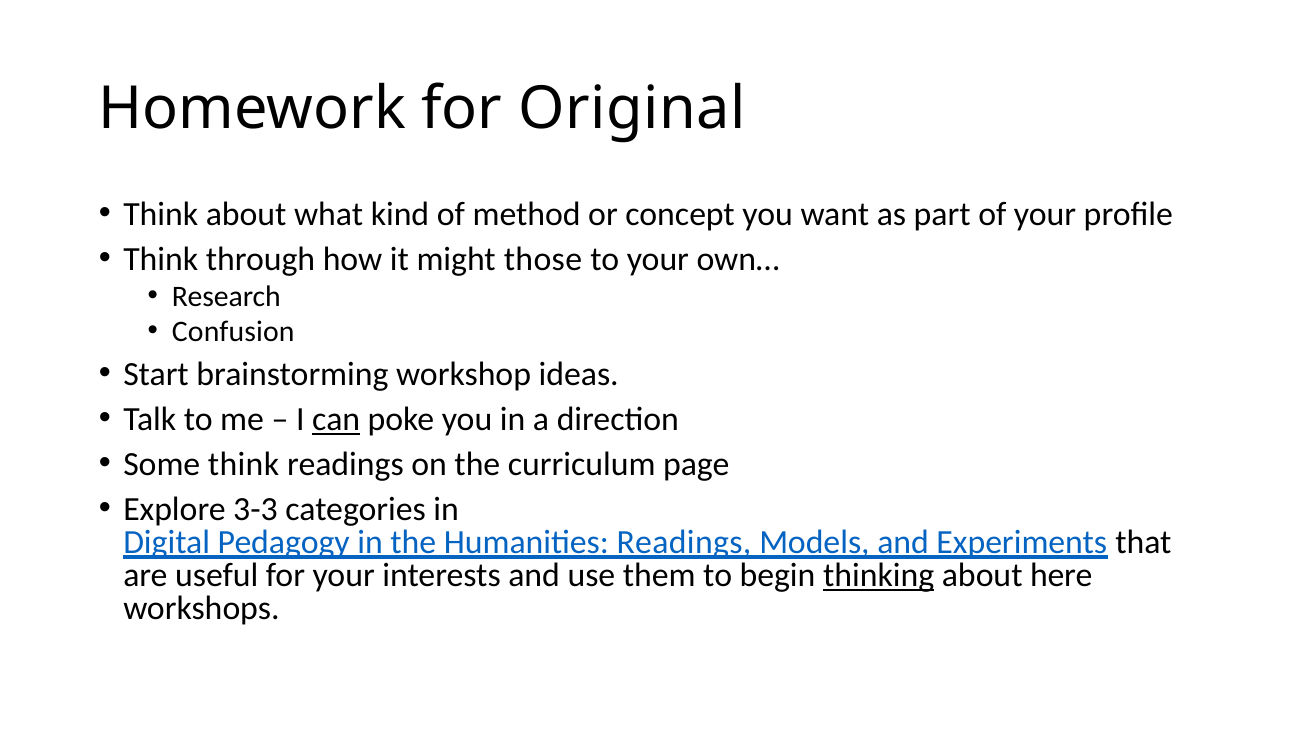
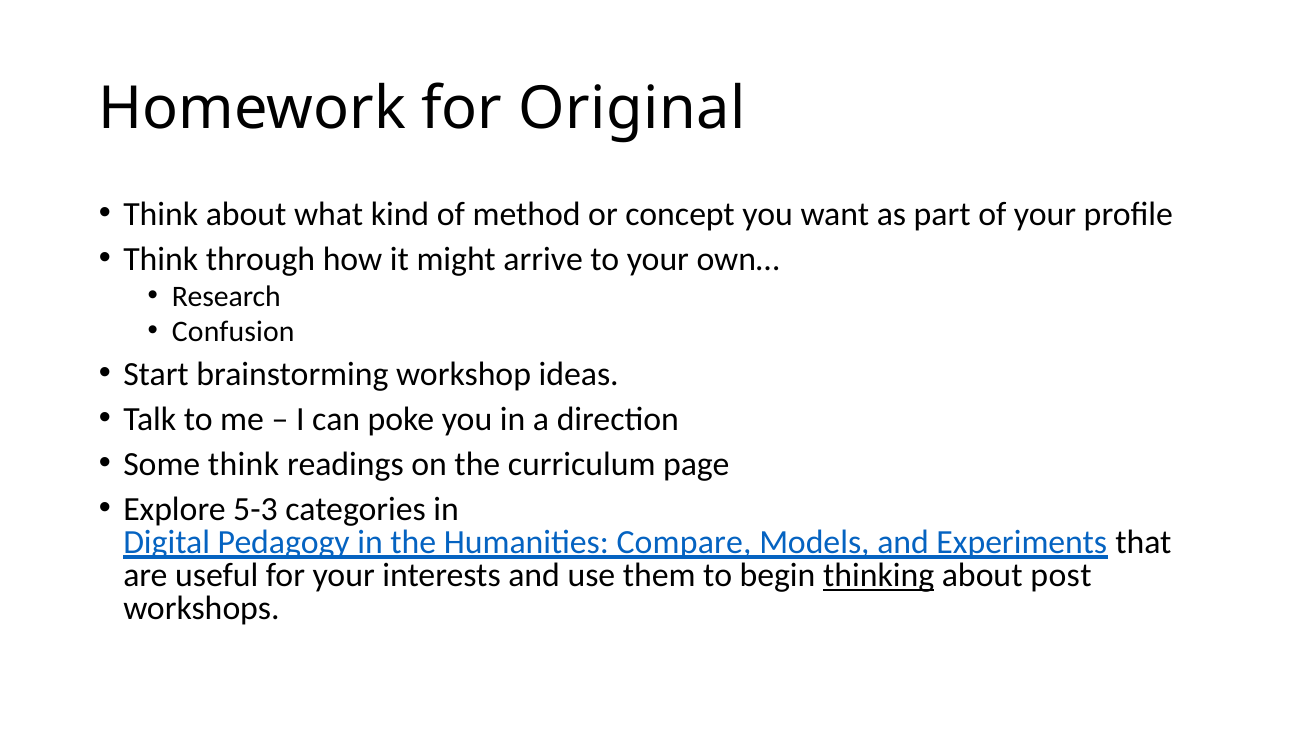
those: those -> arrive
can underline: present -> none
3-3: 3-3 -> 5-3
Humanities Readings: Readings -> Compare
here: here -> post
